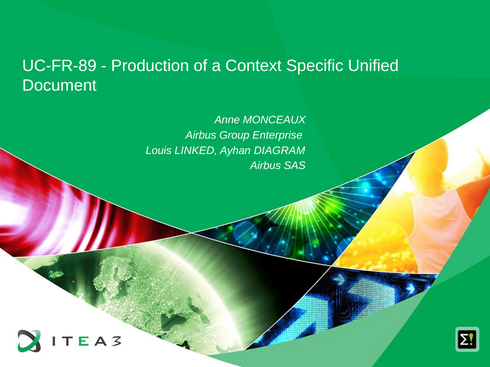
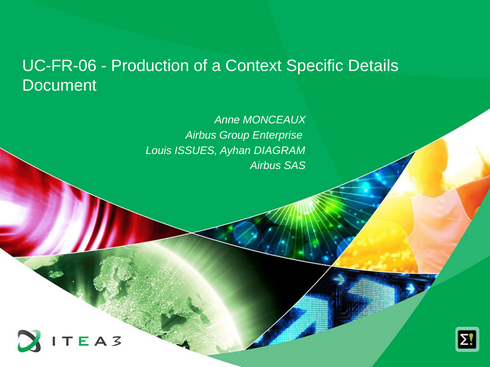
UC-FR-89: UC-FR-89 -> UC-FR-06
Unified: Unified -> Details
LINKED: LINKED -> ISSUES
